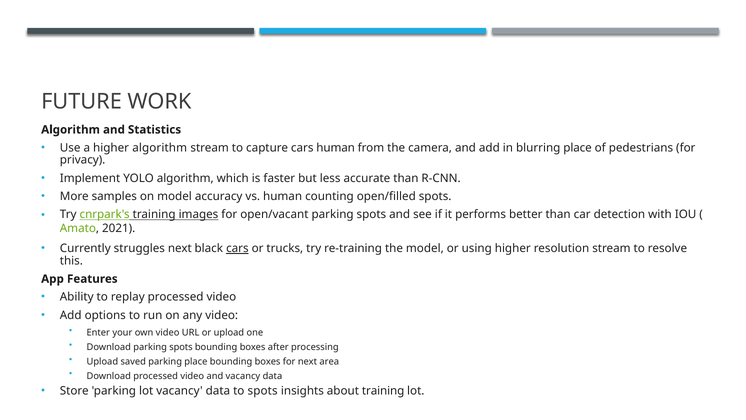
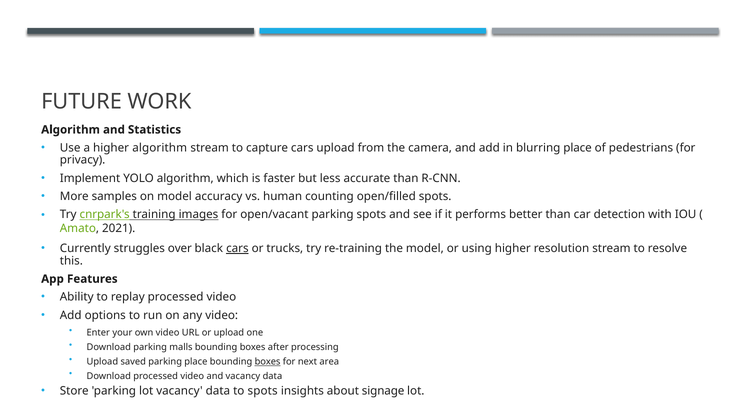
cars human: human -> upload
struggles next: next -> over
Download parking spots: spots -> malls
boxes at (268, 361) underline: none -> present
about training: training -> signage
